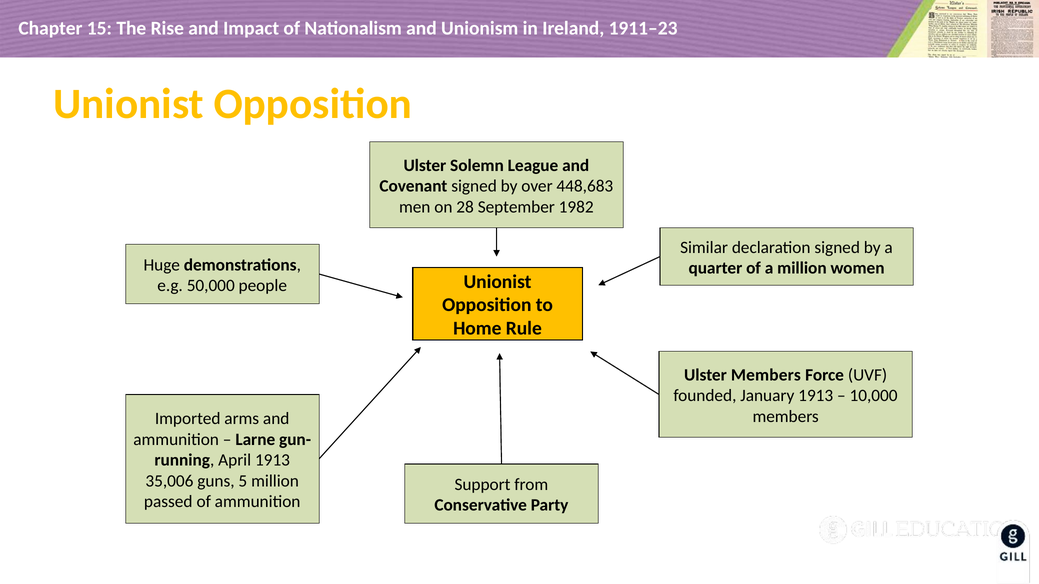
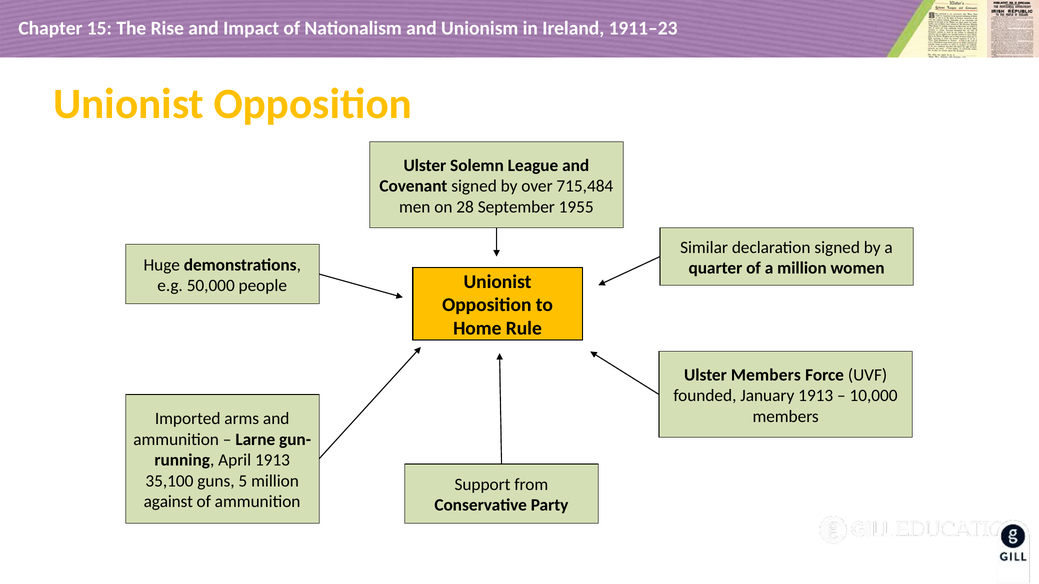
448,683: 448,683 -> 715,484
1982: 1982 -> 1955
35,006: 35,006 -> 35,100
passed: passed -> against
